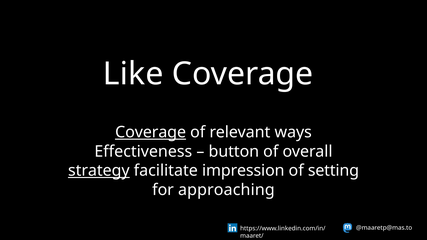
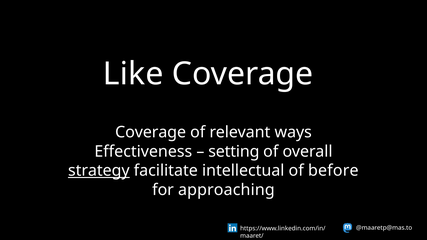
Coverage at (151, 132) underline: present -> none
button: button -> setting
impression: impression -> intellectual
setting: setting -> before
